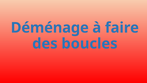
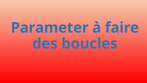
Déménage: Déménage -> Parameter
